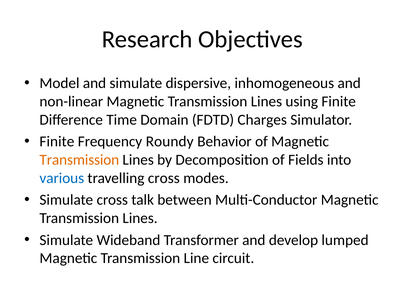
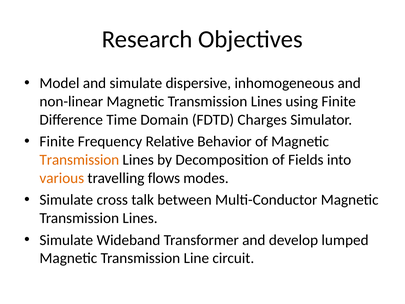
Roundy: Roundy -> Relative
various colour: blue -> orange
travelling cross: cross -> flows
